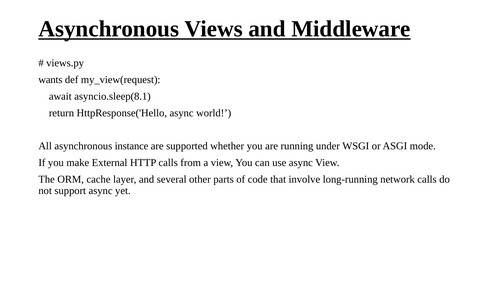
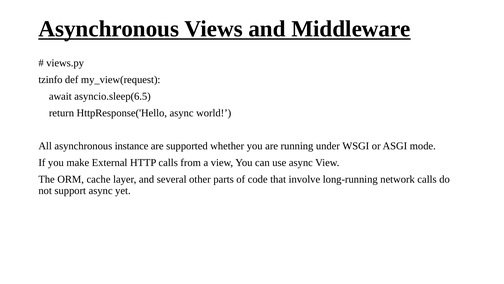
wants: wants -> tzinfo
asyncio.sleep(8.1: asyncio.sleep(8.1 -> asyncio.sleep(6.5
